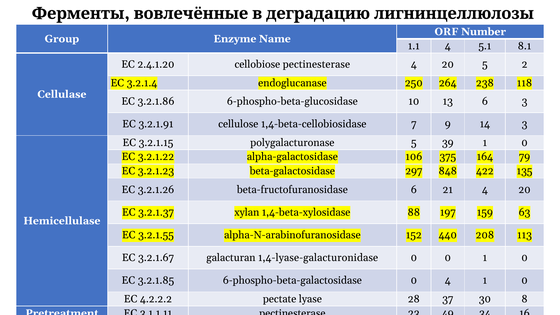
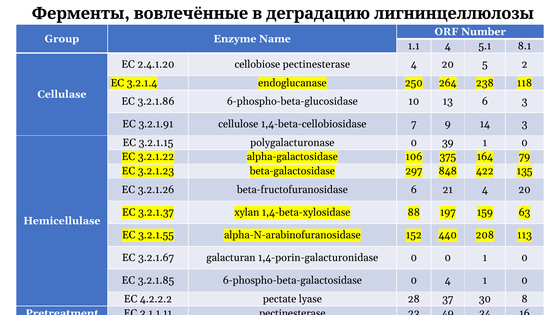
polygalacturonase 5: 5 -> 0
1,4-lyase-galacturonidase: 1,4-lyase-galacturonidase -> 1,4-porin-galacturonidase
